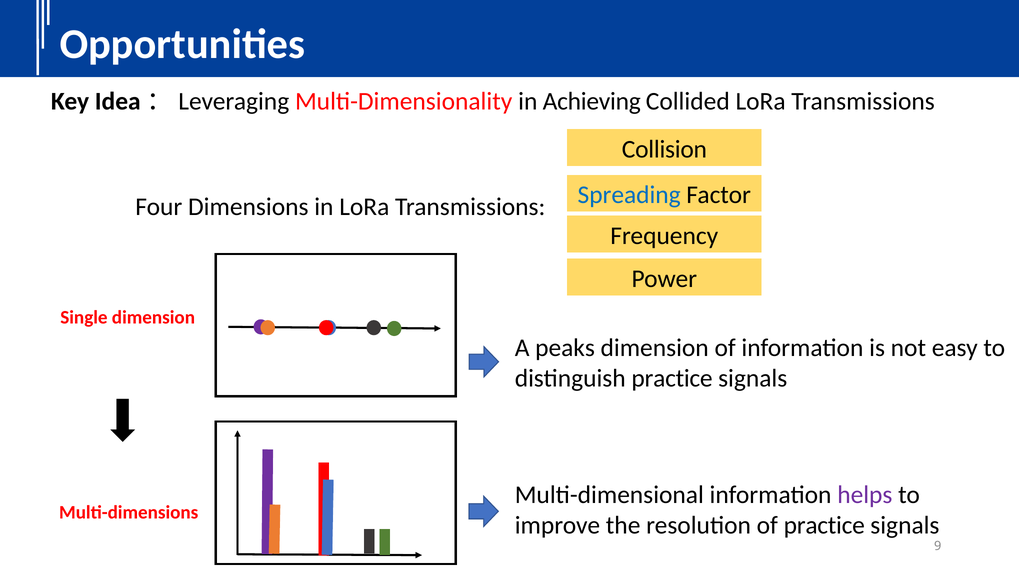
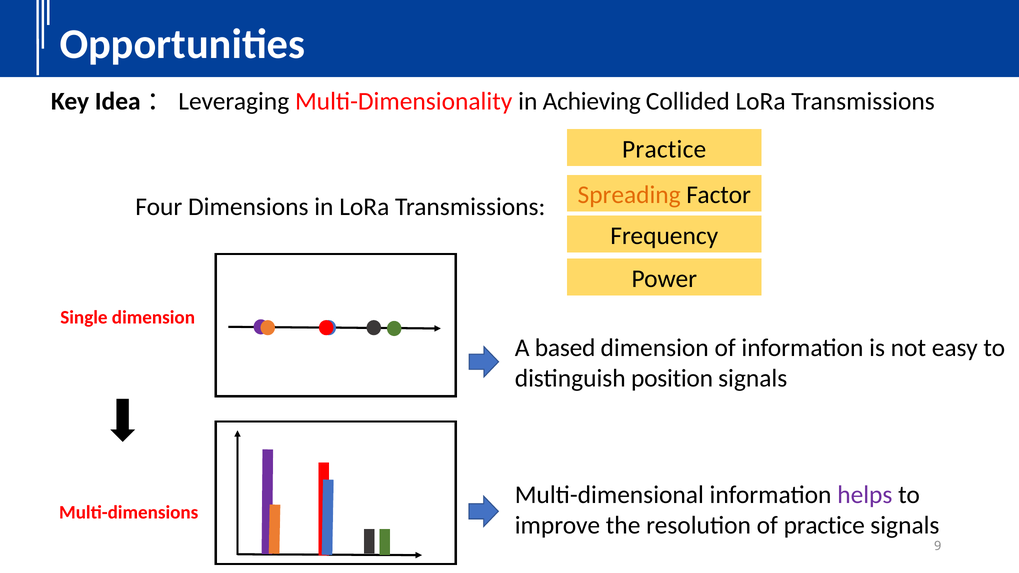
Collision at (664, 149): Collision -> Practice
Spreading colour: blue -> orange
peaks: peaks -> based
distinguish practice: practice -> position
